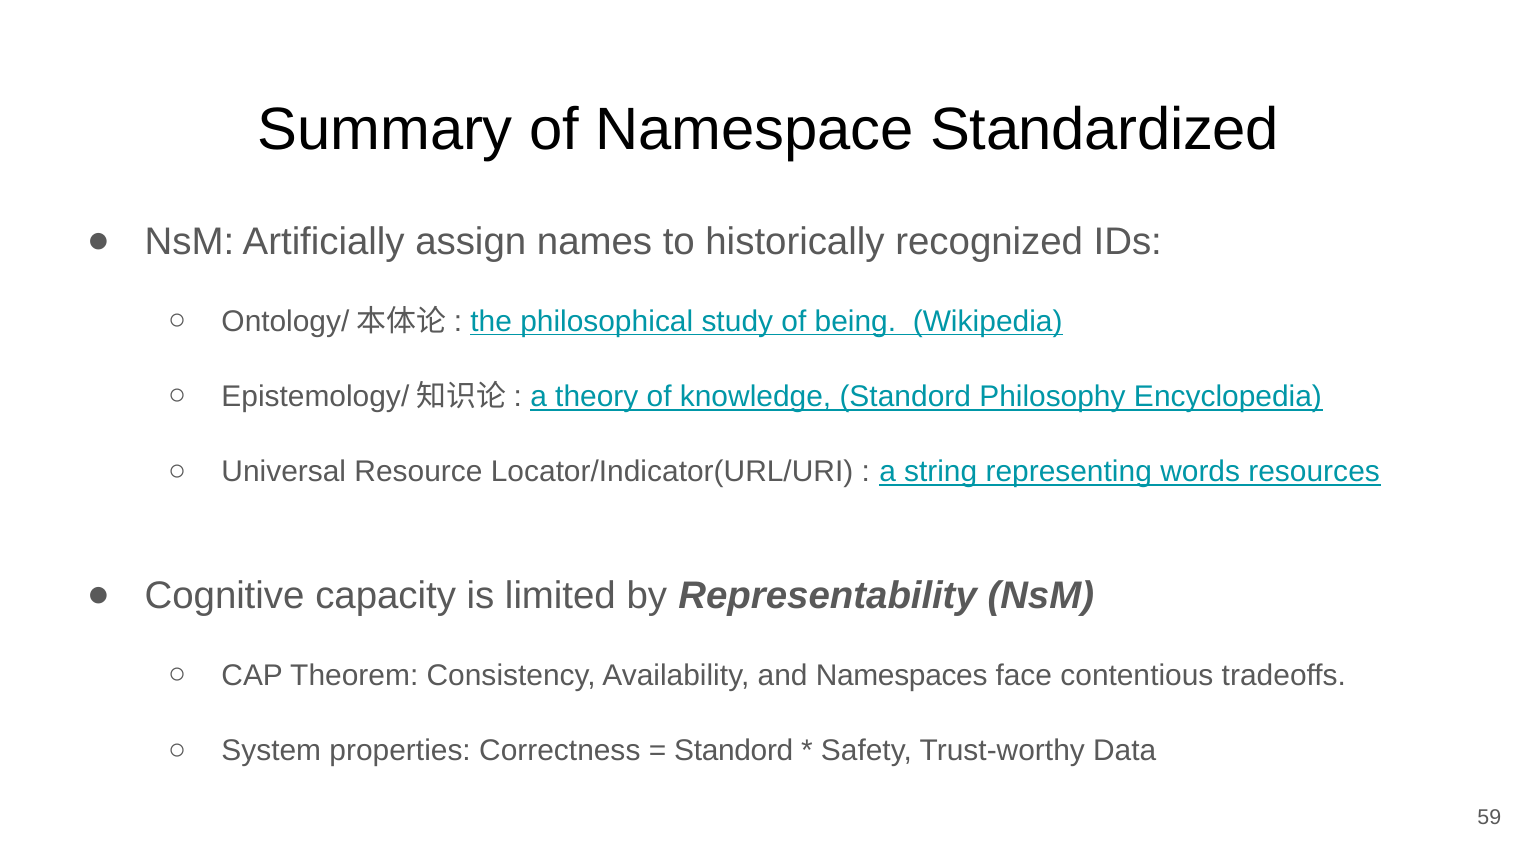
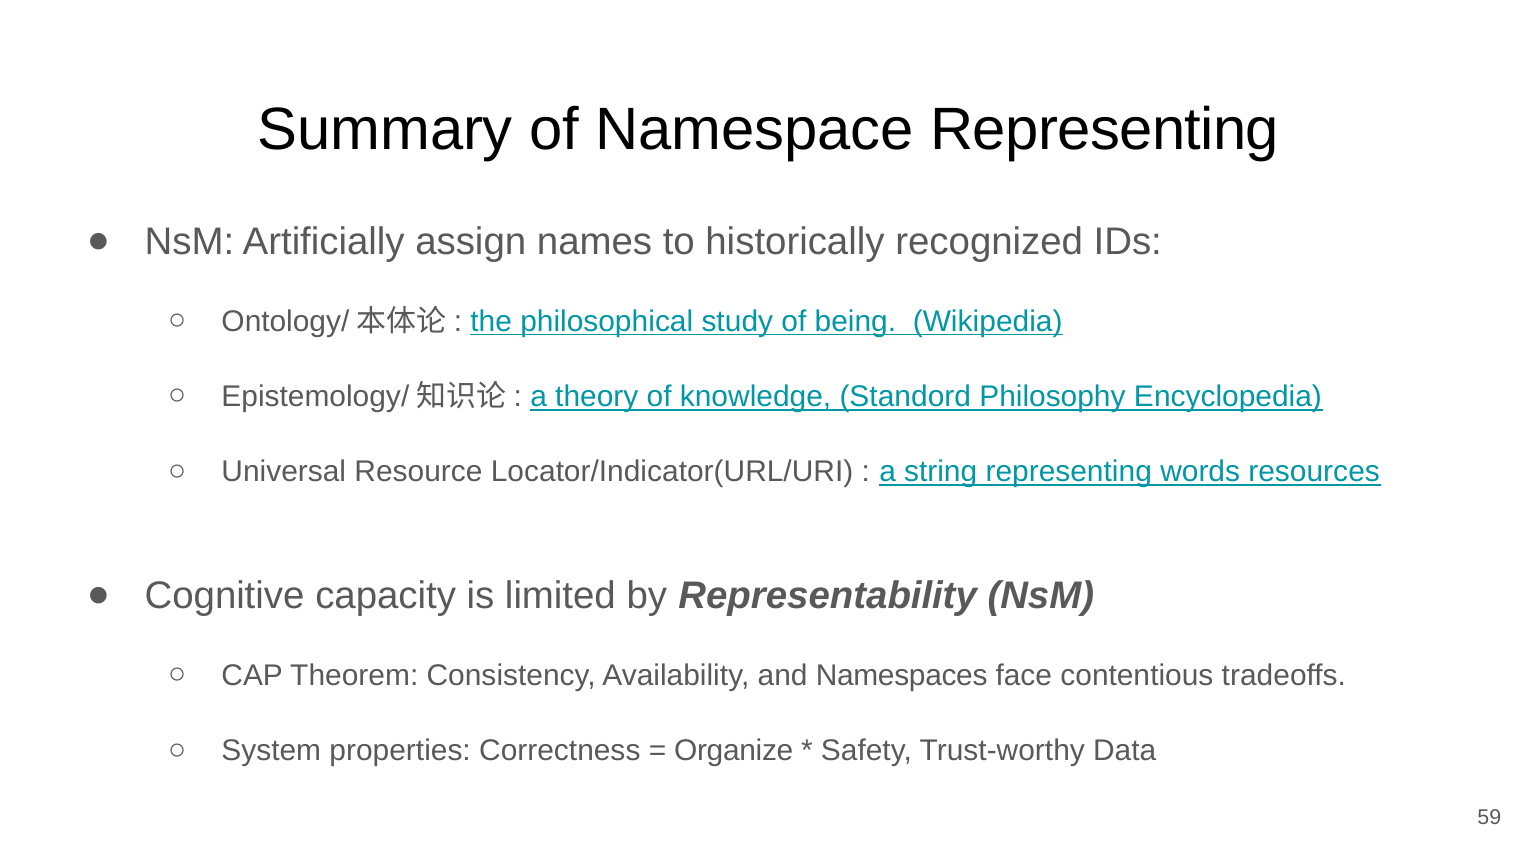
Namespace Standardized: Standardized -> Representing
Standord at (734, 751): Standord -> Organize
